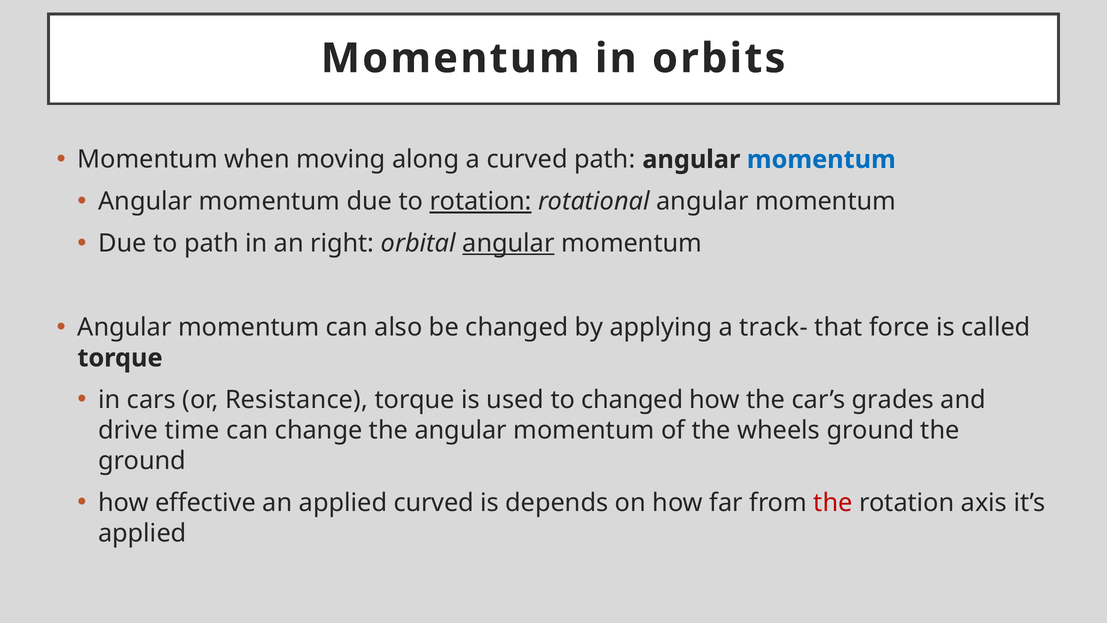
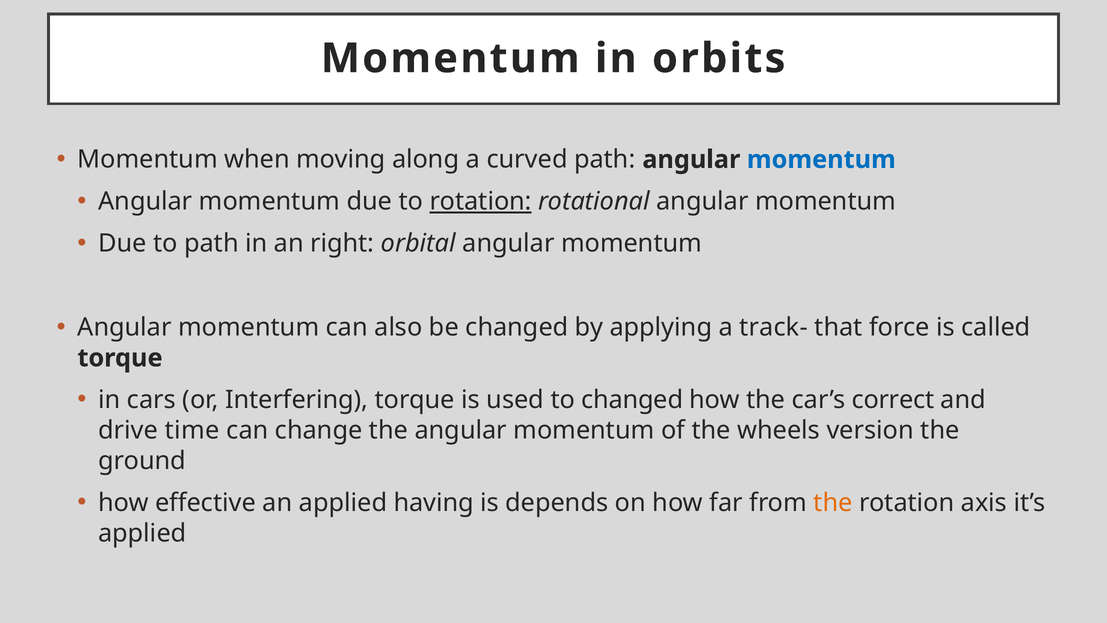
angular at (508, 243) underline: present -> none
Resistance: Resistance -> Interfering
grades: grades -> correct
wheels ground: ground -> version
applied curved: curved -> having
the at (833, 503) colour: red -> orange
